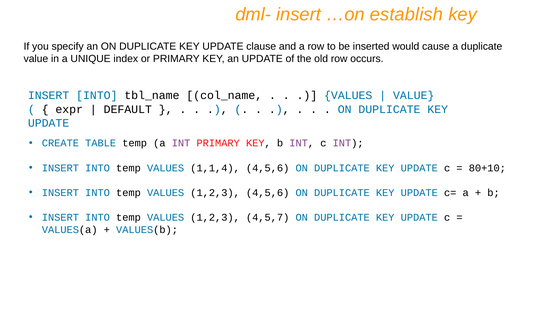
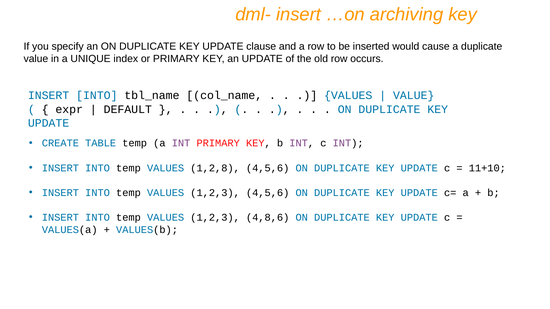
establish: establish -> archiving
1,1,4: 1,1,4 -> 1,2,8
80+10: 80+10 -> 11+10
4,5,7: 4,5,7 -> 4,8,6
